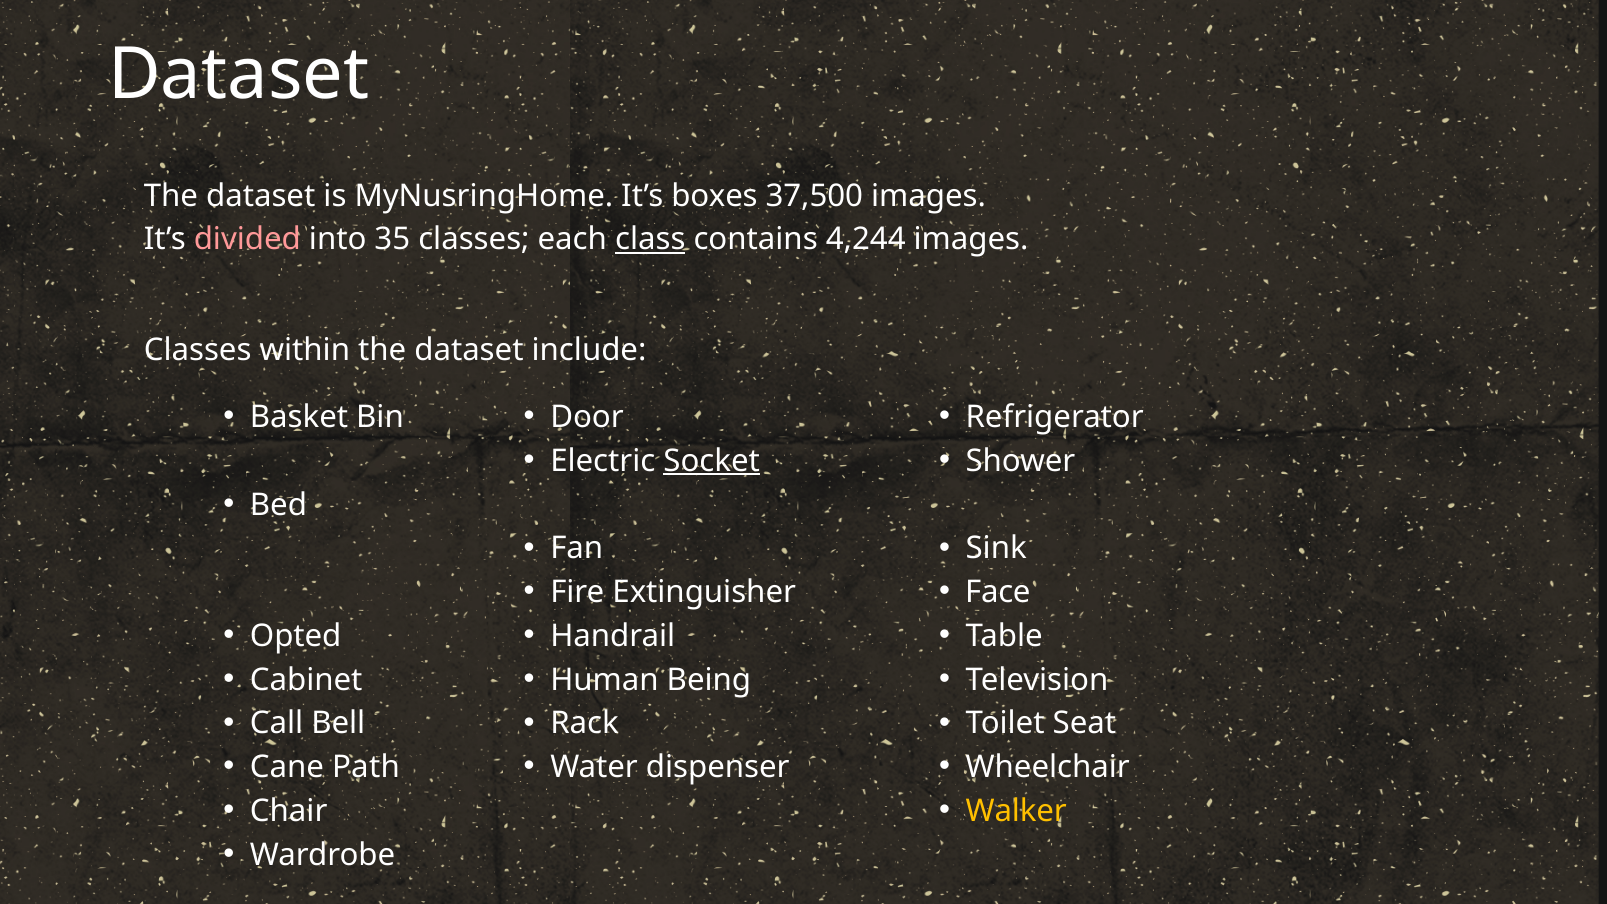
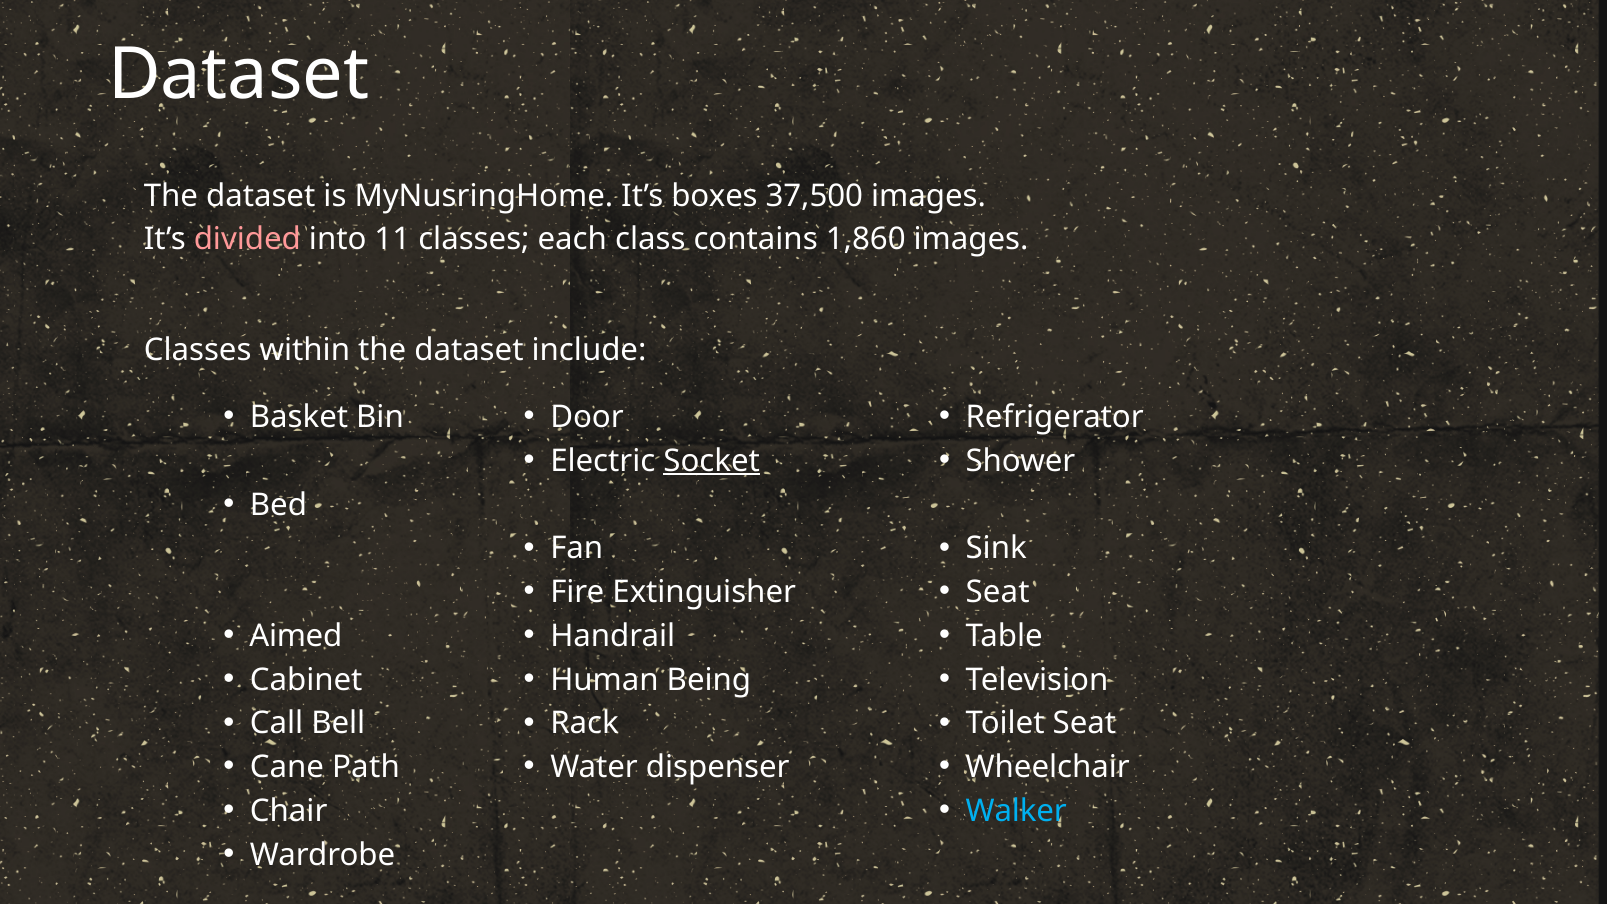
35: 35 -> 11
class underline: present -> none
4,244: 4,244 -> 1,860
Face at (998, 592): Face -> Seat
Opted: Opted -> Aimed
Walker colour: yellow -> light blue
